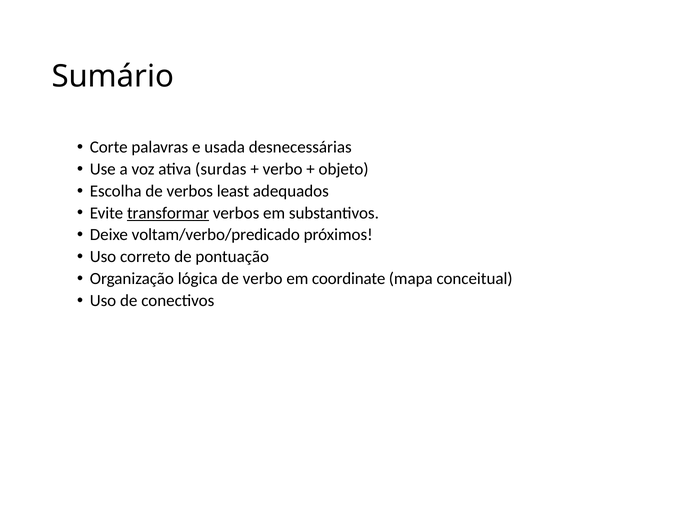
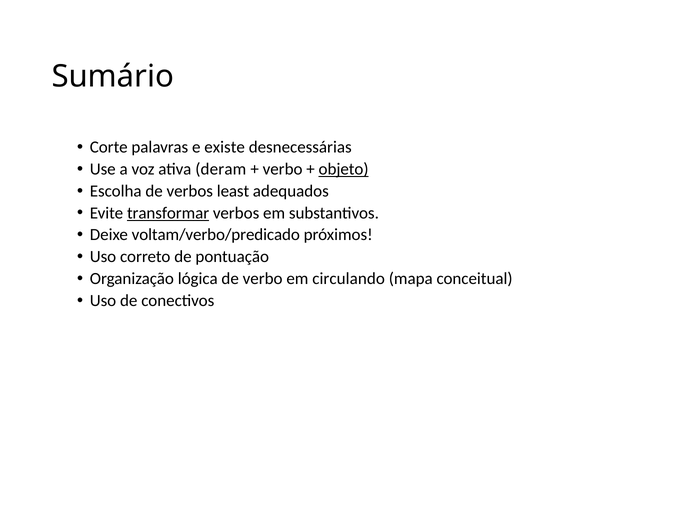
usada: usada -> existe
surdas: surdas -> deram
objeto underline: none -> present
coordinate: coordinate -> circulando
